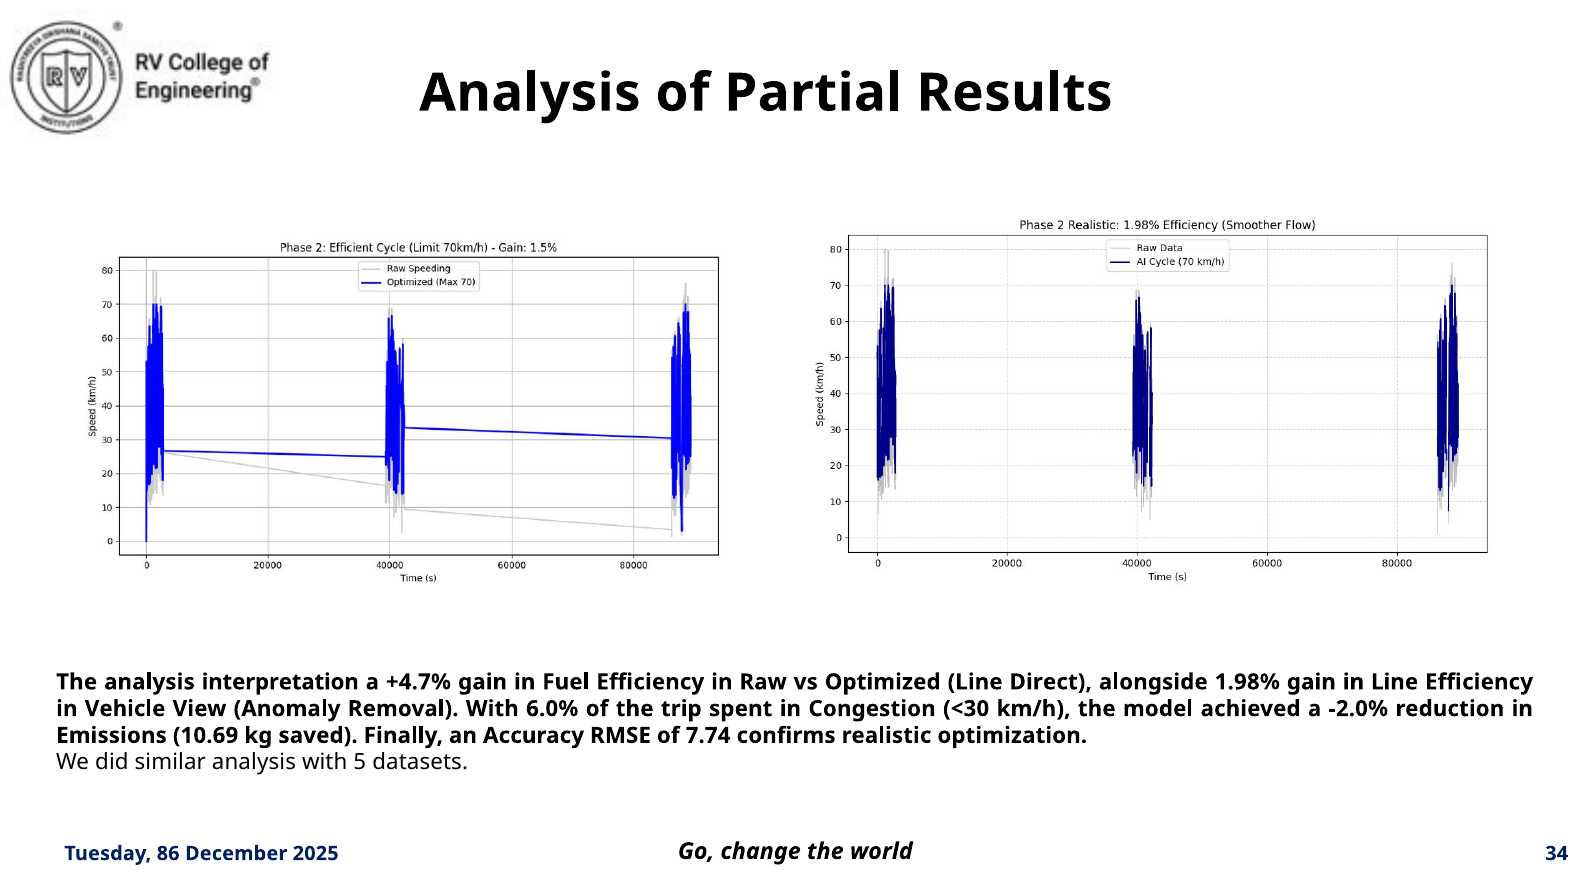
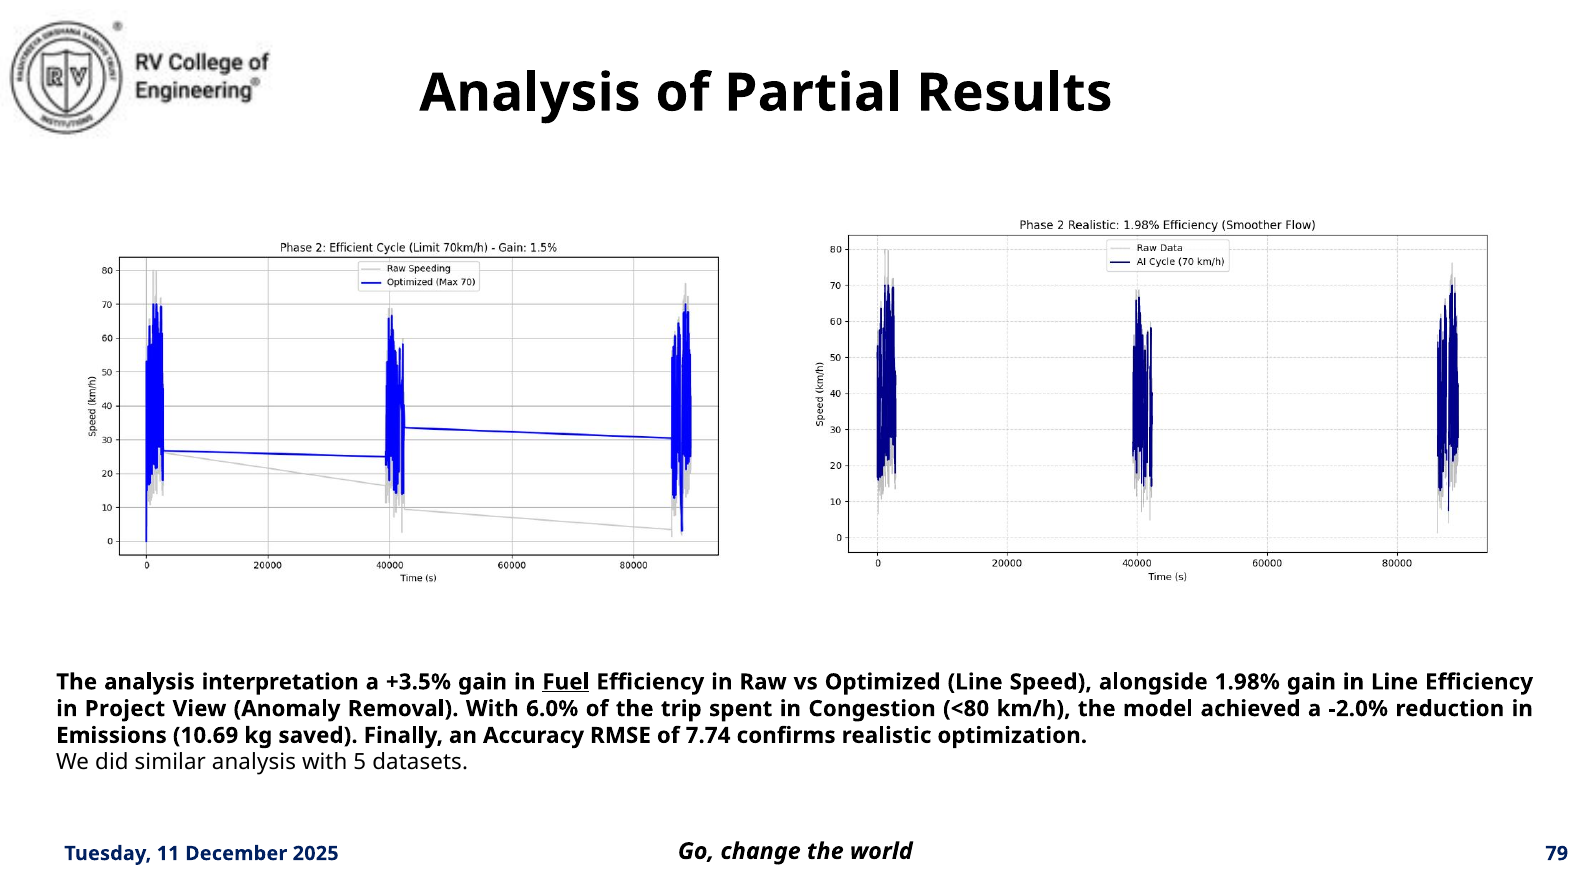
+4.7%: +4.7% -> +3.5%
Fuel underline: none -> present
Direct: Direct -> Speed
Vehicle: Vehicle -> Project
<30: <30 -> <80
86: 86 -> 11
34: 34 -> 79
